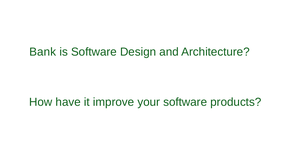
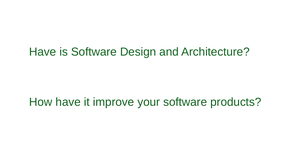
Bank at (43, 52): Bank -> Have
